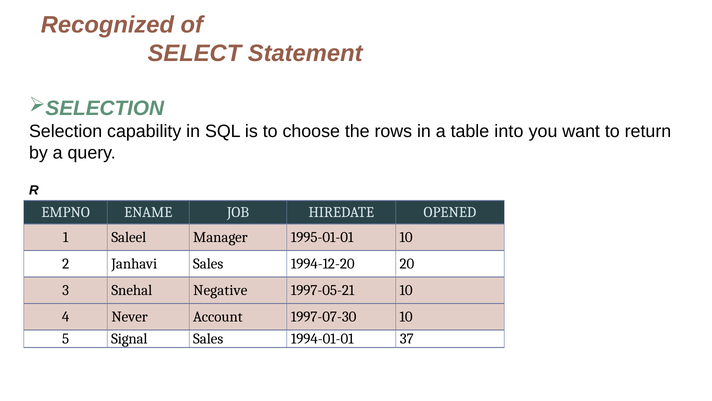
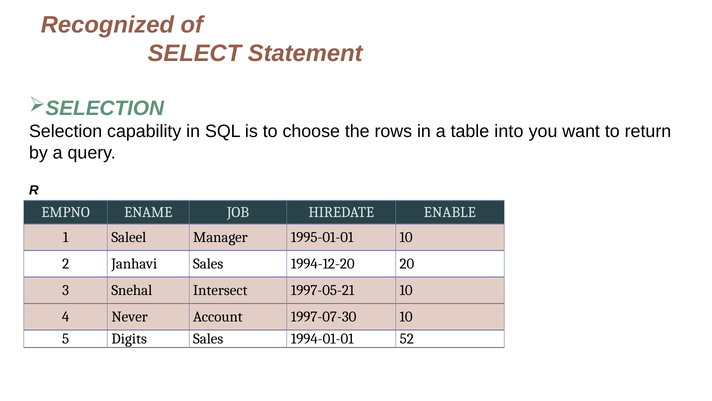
OPENED: OPENED -> ENABLE
Negative: Negative -> Intersect
Signal: Signal -> Digits
37: 37 -> 52
